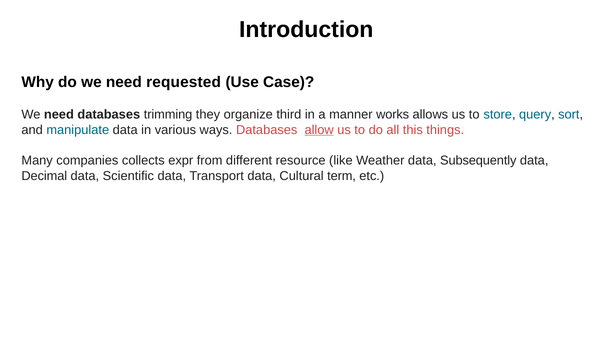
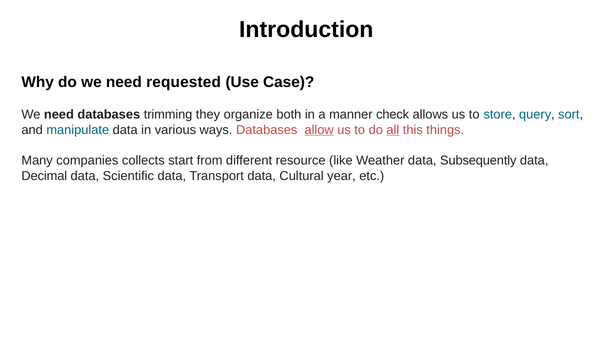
third: third -> both
works: works -> check
all underline: none -> present
expr: expr -> start
term: term -> year
